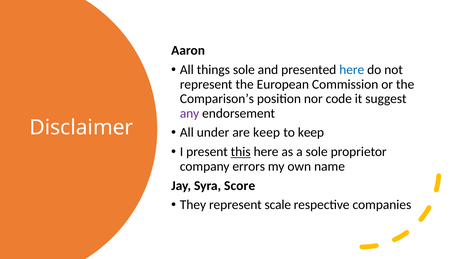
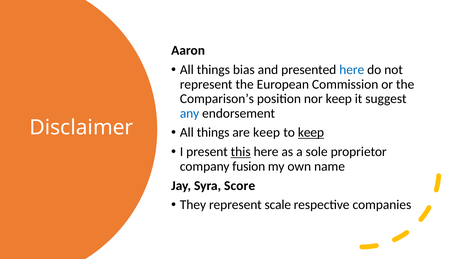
things sole: sole -> bias
nor code: code -> keep
any colour: purple -> blue
under at (213, 132): under -> things
keep at (311, 132) underline: none -> present
errors: errors -> fusion
